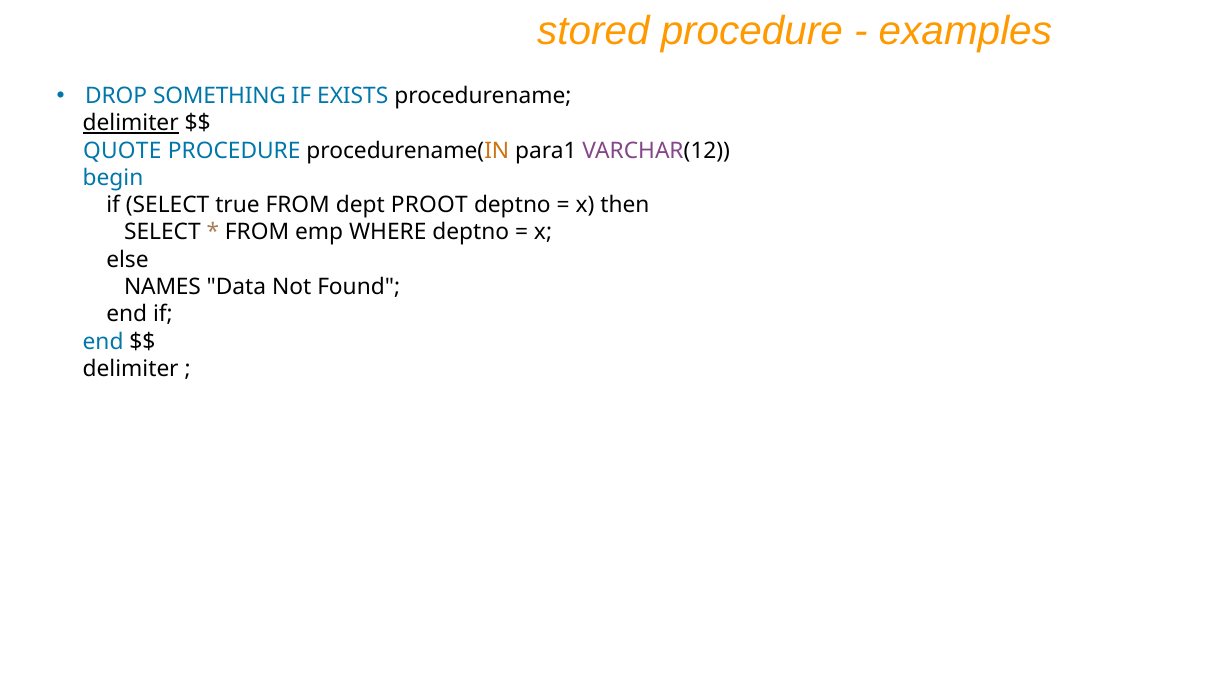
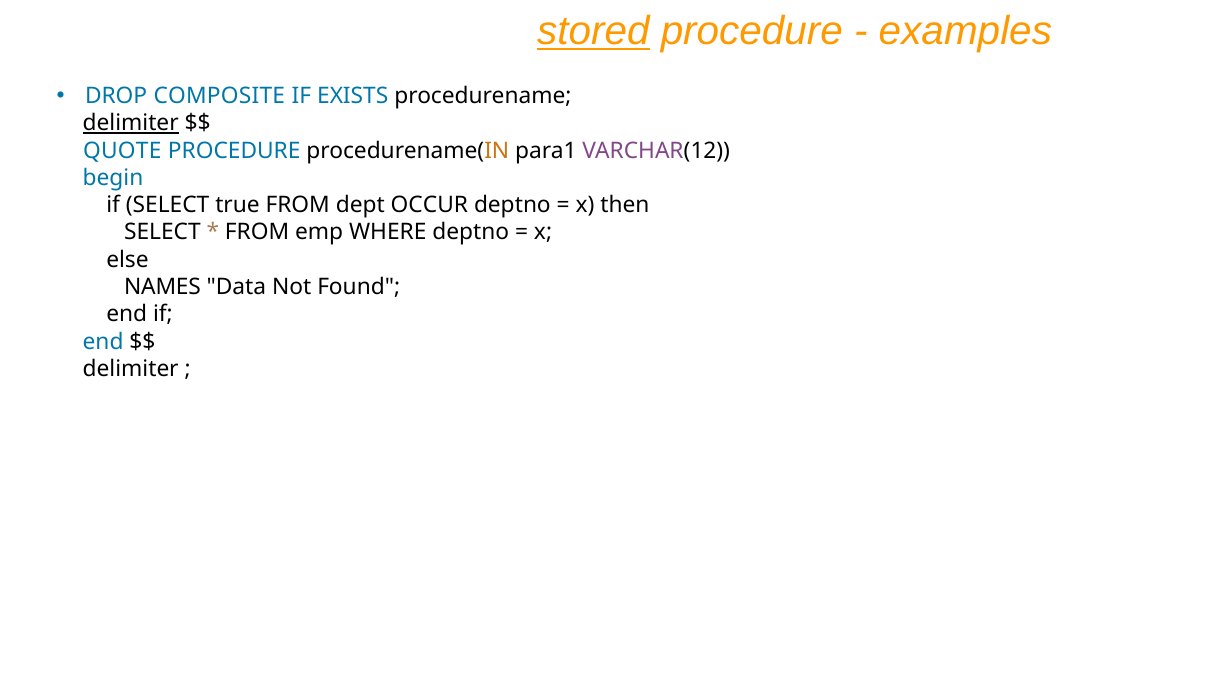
stored underline: none -> present
SOMETHING: SOMETHING -> COMPOSITE
PROOT: PROOT -> OCCUR
